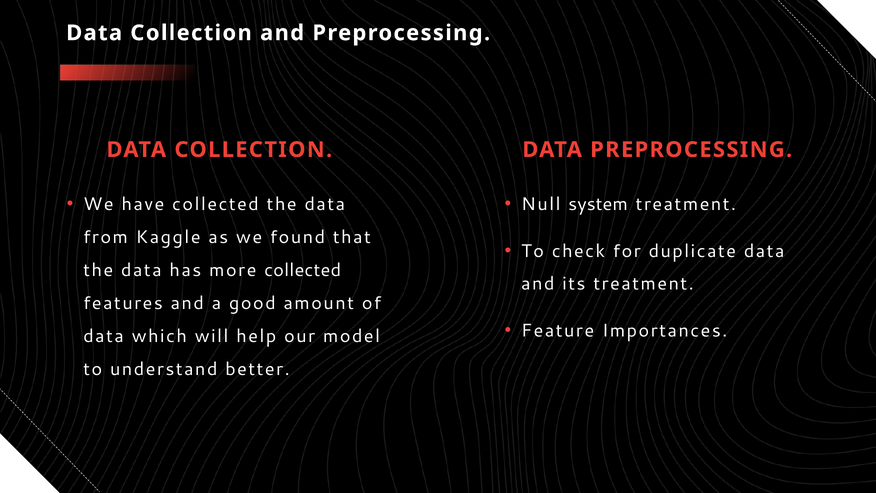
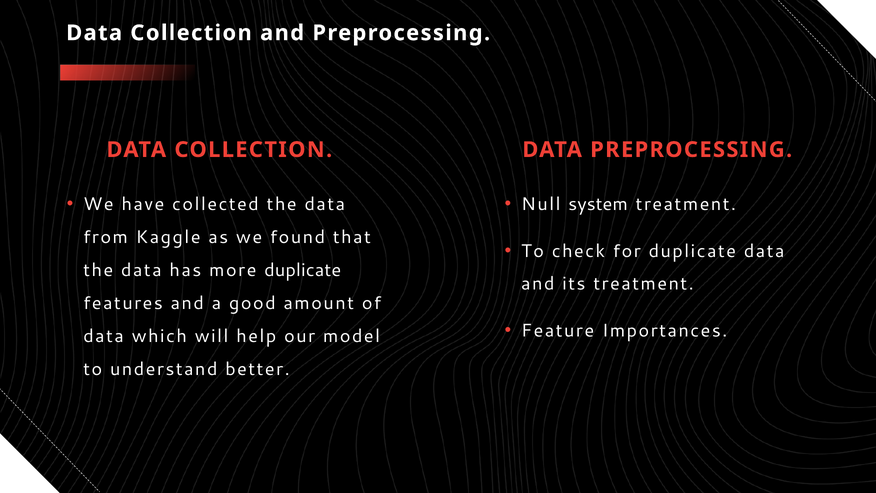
more collected: collected -> duplicate
